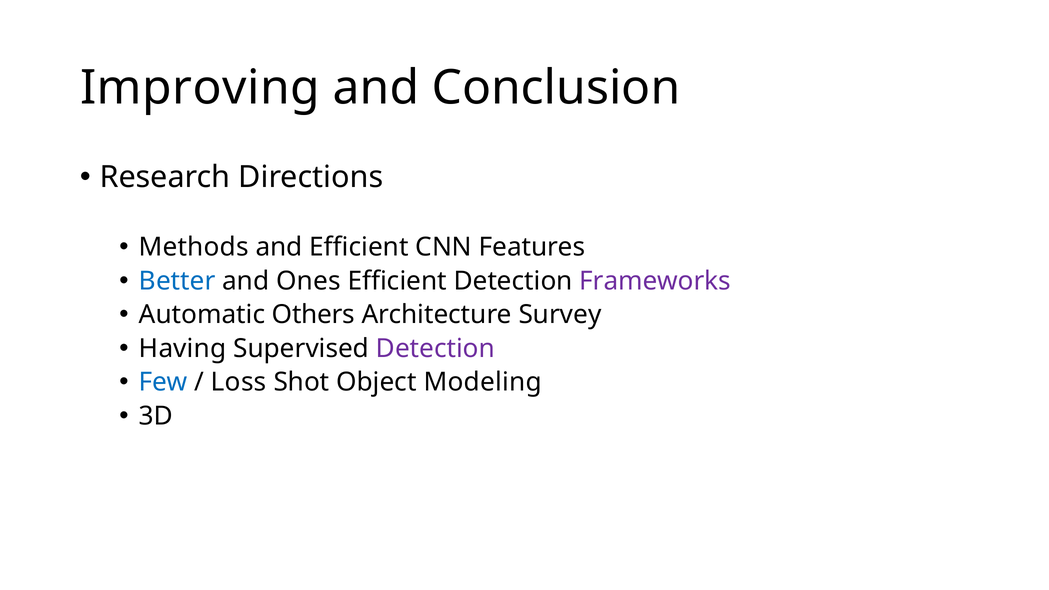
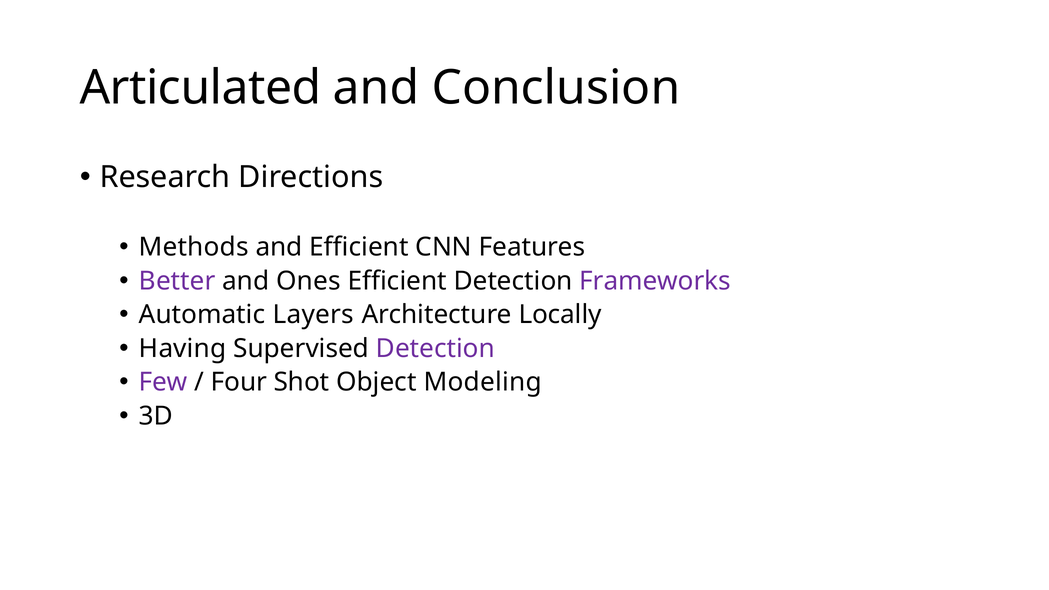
Improving: Improving -> Articulated
Better colour: blue -> purple
Others: Others -> Layers
Survey: Survey -> Locally
Few colour: blue -> purple
Loss: Loss -> Four
